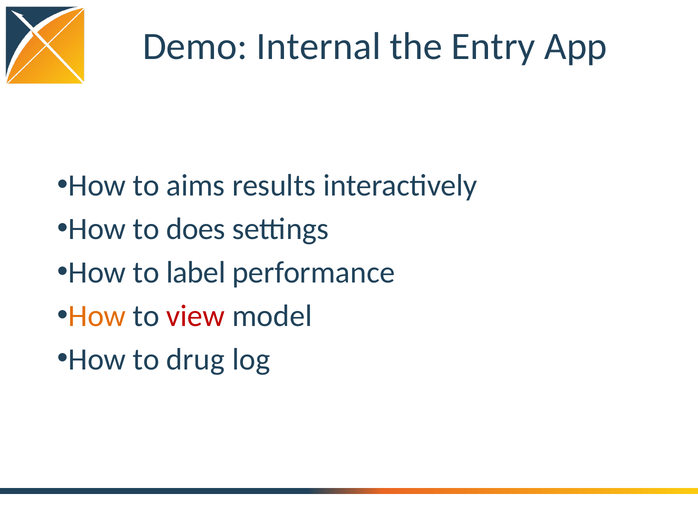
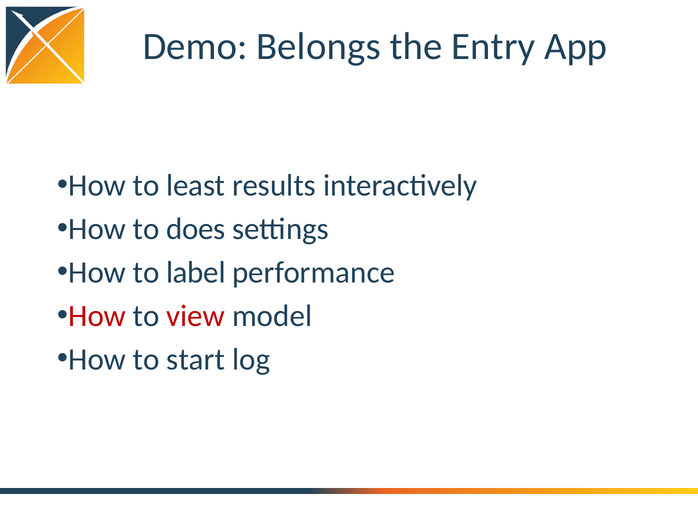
Internal: Internal -> Belongs
aims: aims -> least
How at (97, 316) colour: orange -> red
drug: drug -> start
